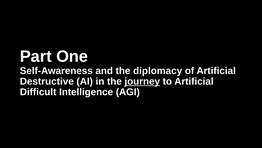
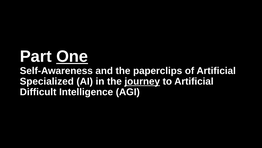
One underline: none -> present
diplomacy: diplomacy -> paperclips
Destructive: Destructive -> Specialized
